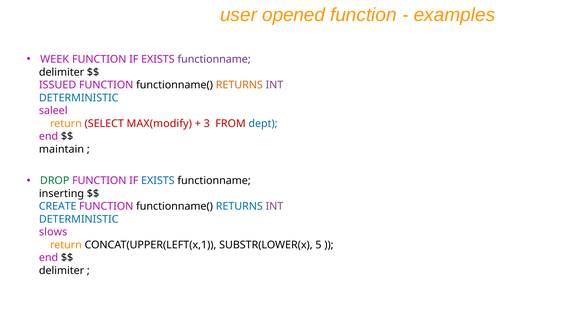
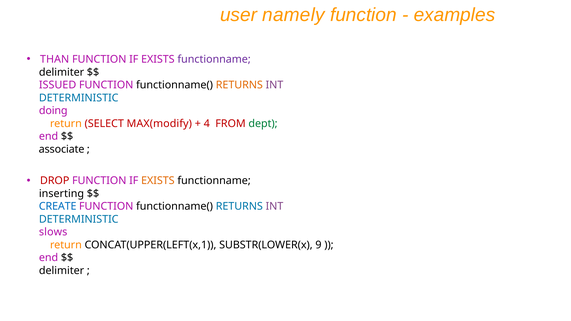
opened: opened -> namely
WEEK: WEEK -> THAN
saleel: saleel -> doing
3: 3 -> 4
dept colour: blue -> green
maintain: maintain -> associate
DROP colour: green -> red
EXISTS at (158, 181) colour: blue -> orange
5: 5 -> 9
